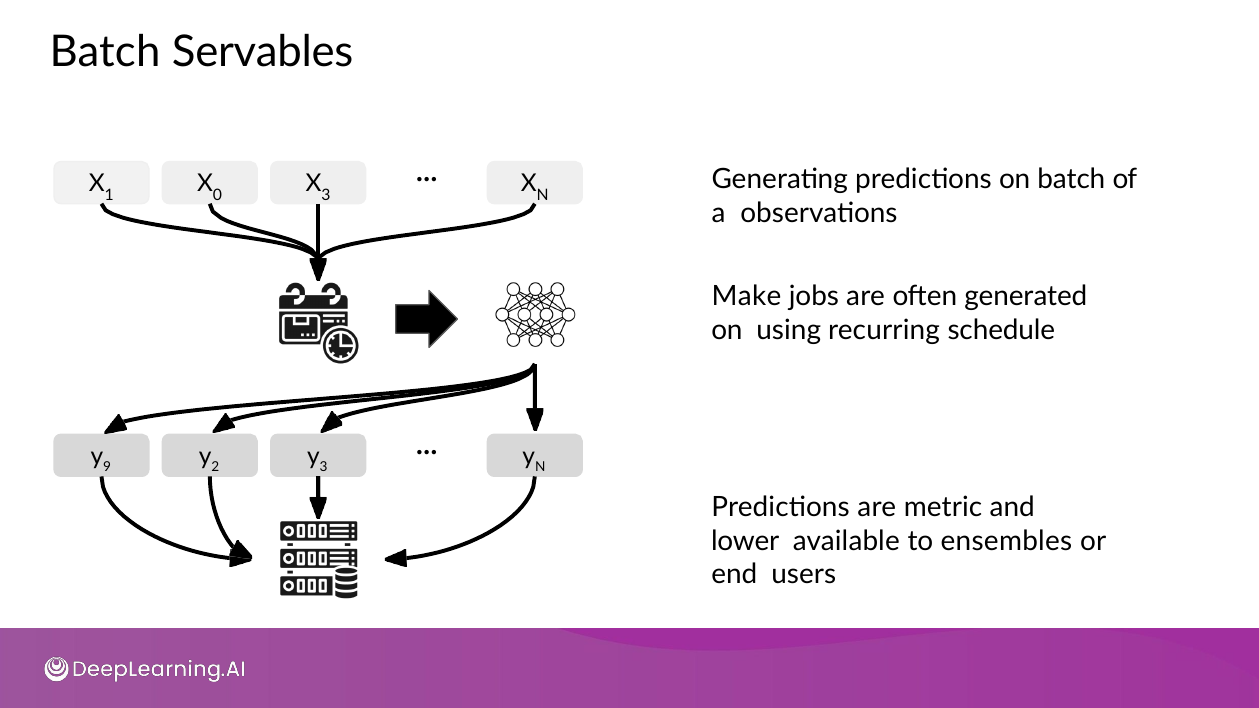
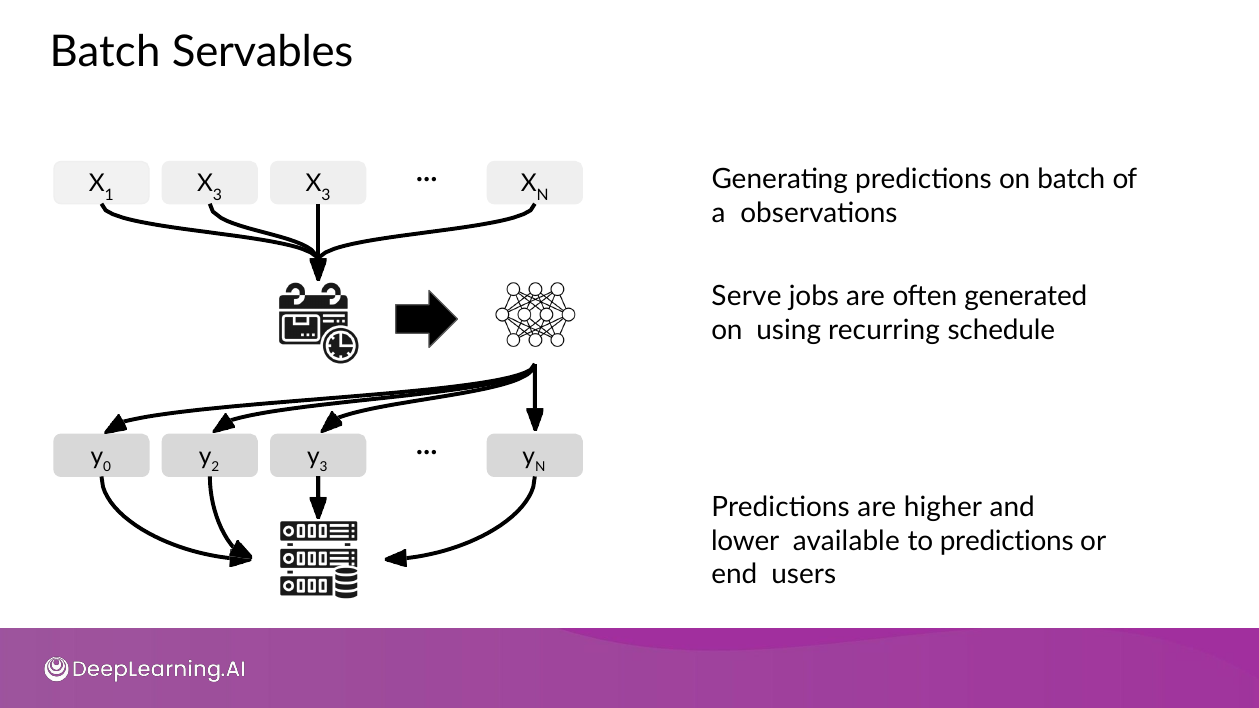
1 X 0: 0 -> 3
Make: Make -> Serve
9: 9 -> 0
metric: metric -> higher
to ensembles: ensembles -> predictions
